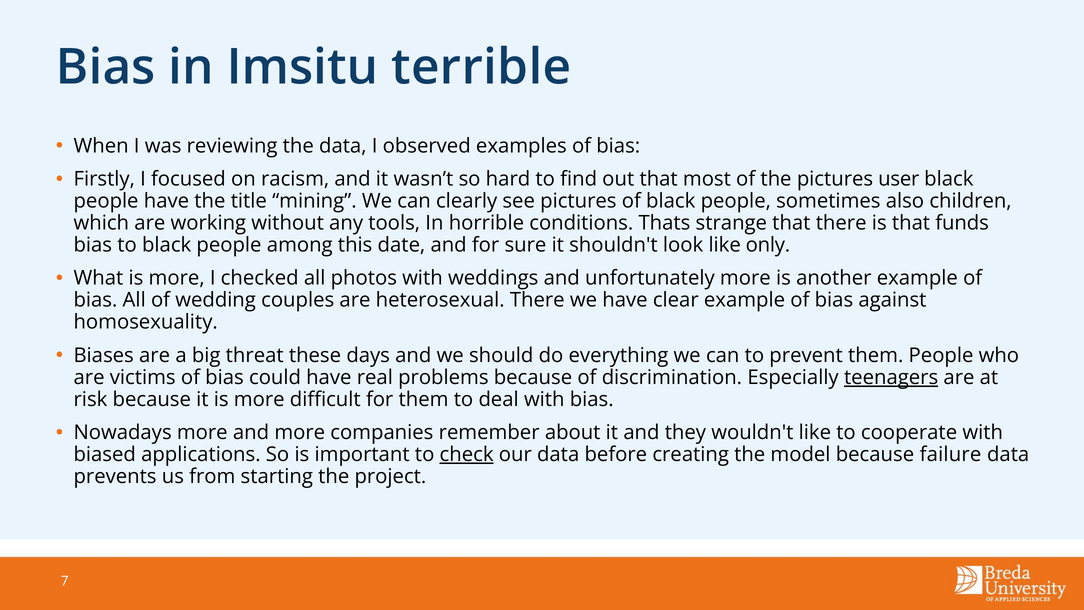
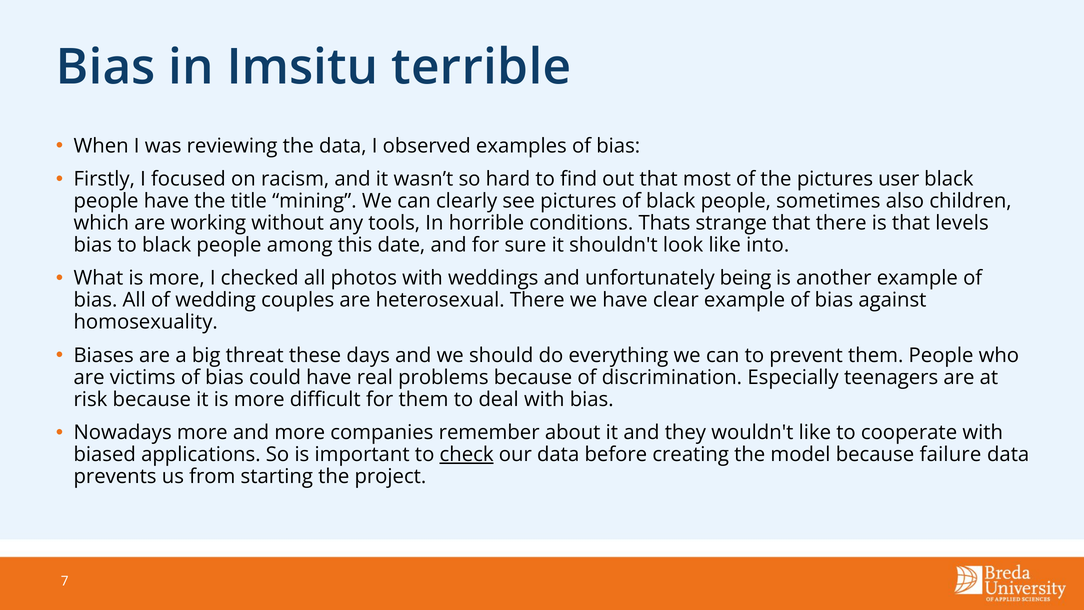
funds: funds -> levels
only: only -> into
unfortunately more: more -> being
teenagers underline: present -> none
